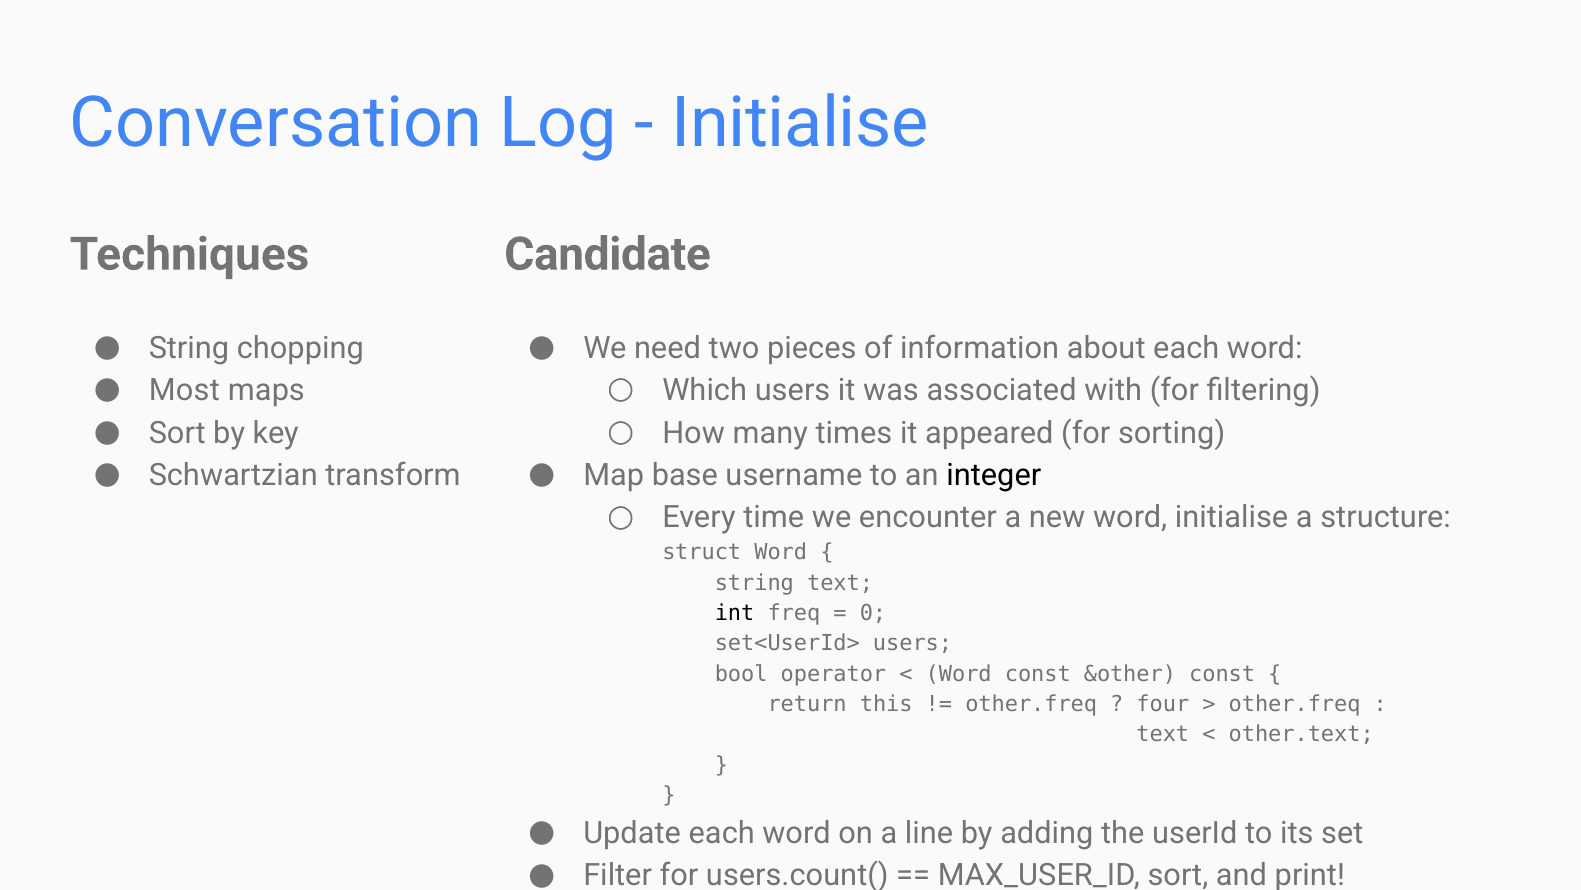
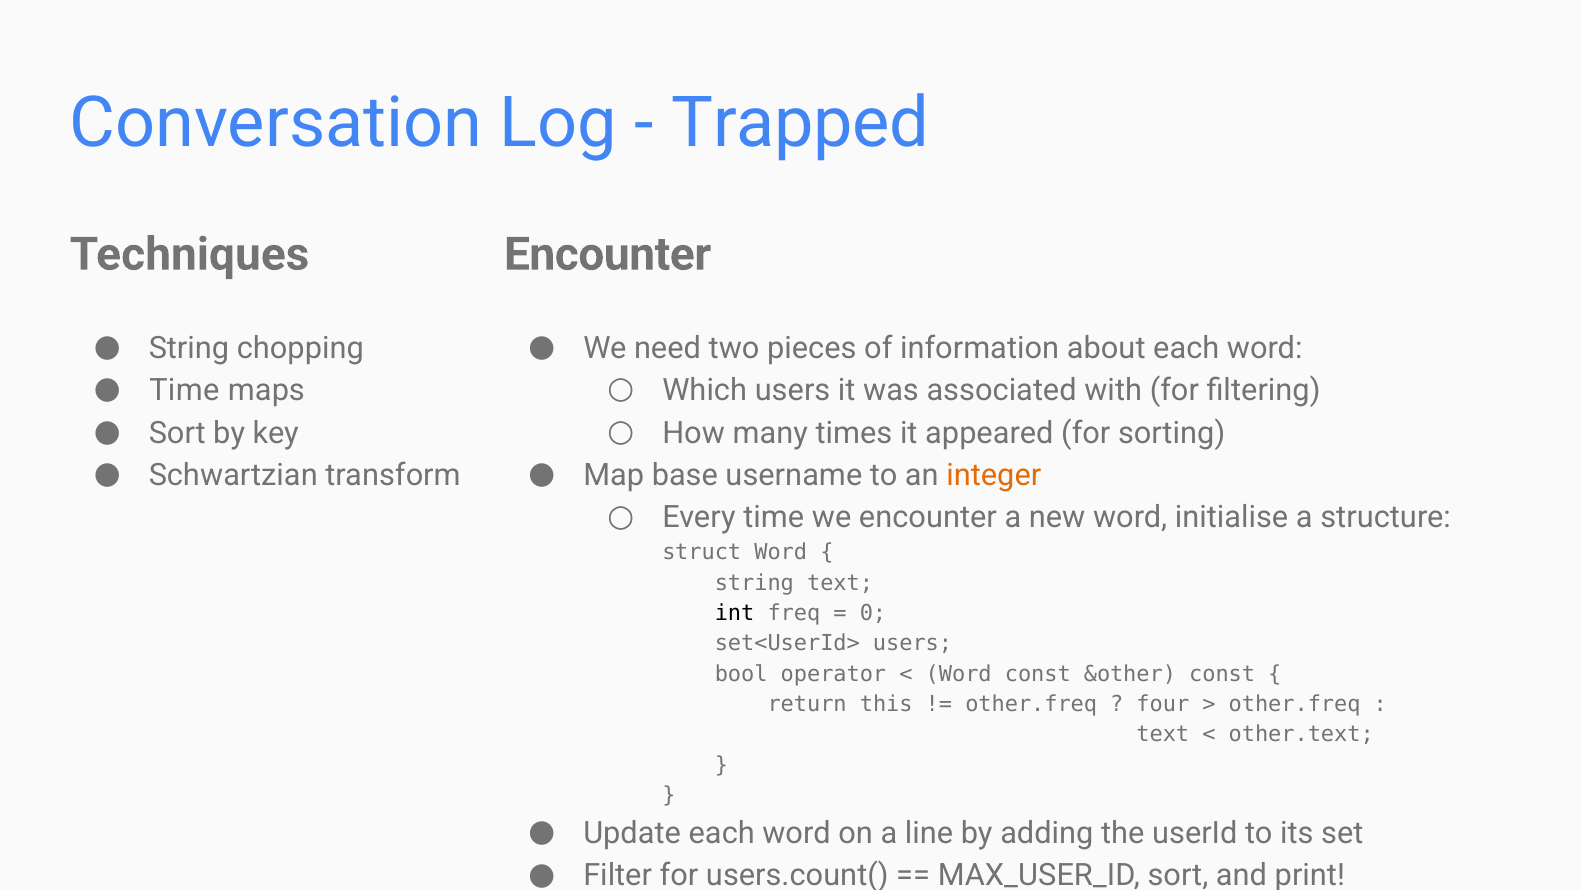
Initialise at (800, 123): Initialise -> Trapped
Candidate at (607, 254): Candidate -> Encounter
Most at (184, 390): Most -> Time
integer colour: black -> orange
